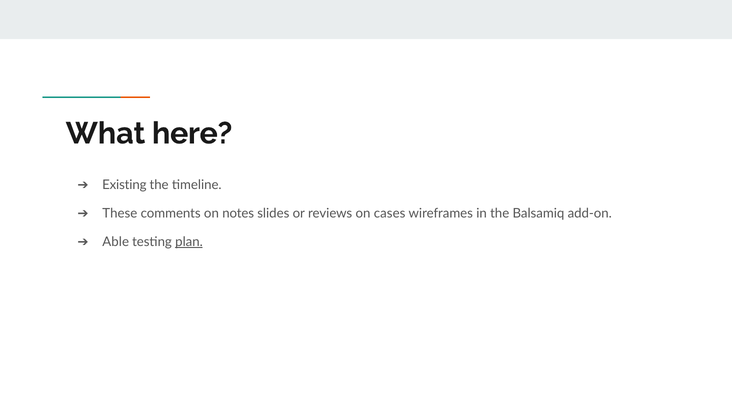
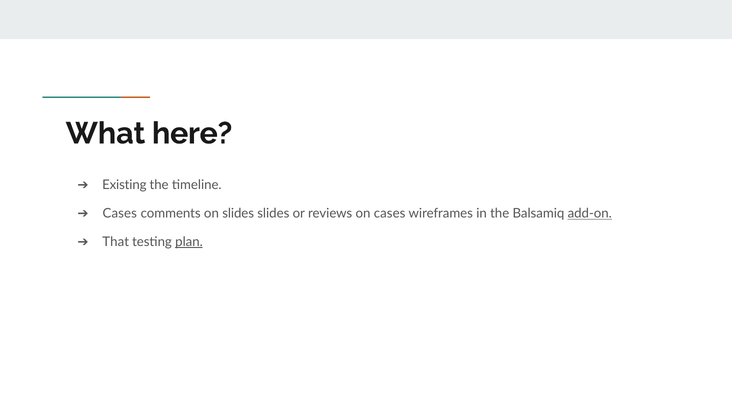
These at (120, 213): These -> Cases
on notes: notes -> slides
add-on underline: none -> present
Able: Able -> That
